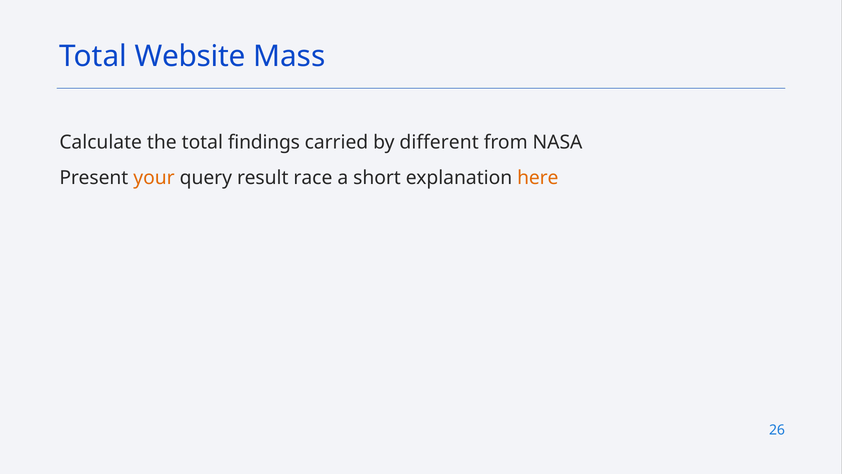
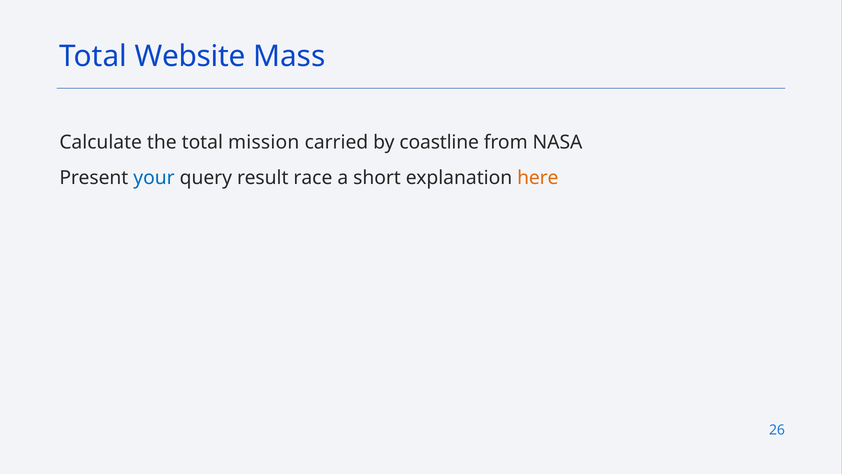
findings: findings -> mission
different: different -> coastline
your colour: orange -> blue
